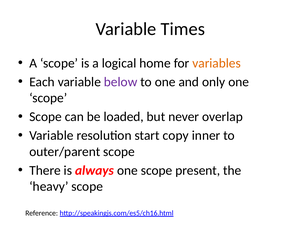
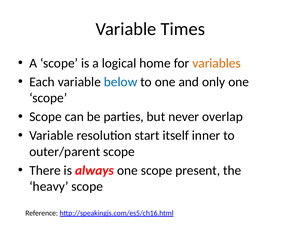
below colour: purple -> blue
loaded: loaded -> parties
copy: copy -> itself
